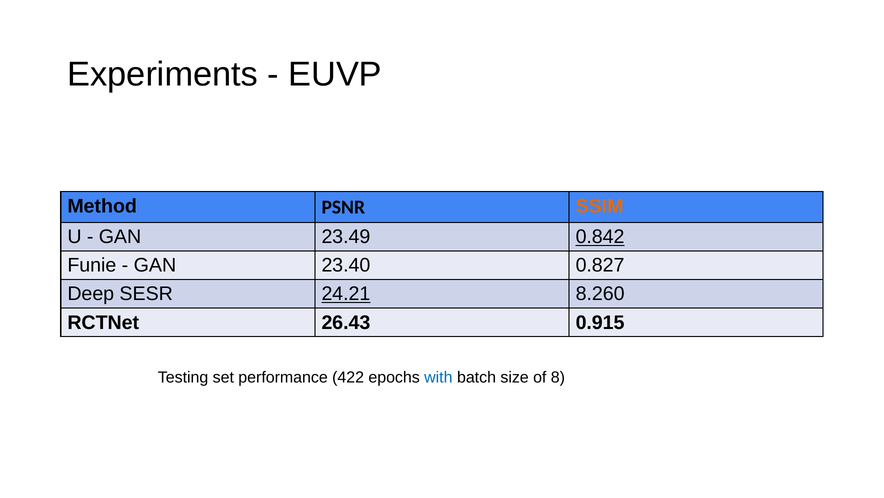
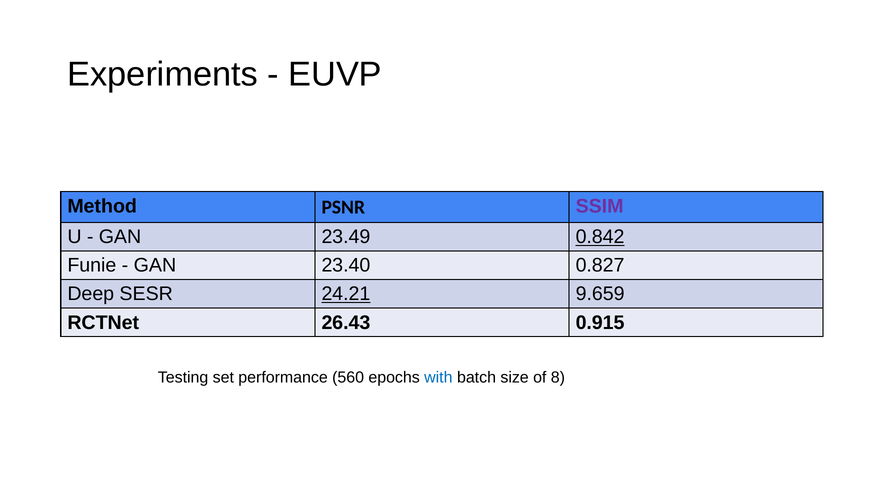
SSIM colour: orange -> purple
8.260: 8.260 -> 9.659
422: 422 -> 560
